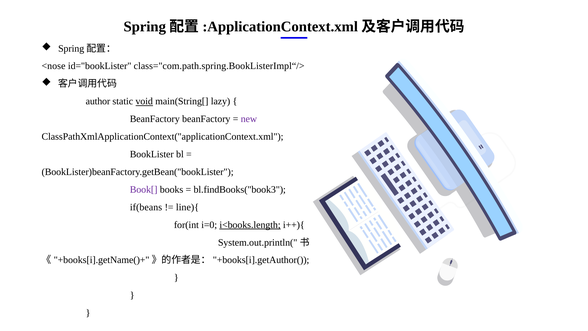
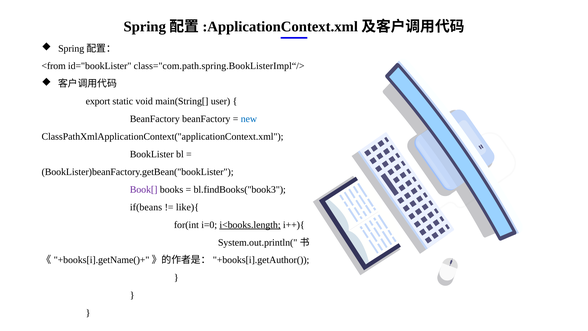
<nose: <nose -> <from
author: author -> export
void underline: present -> none
lazy: lazy -> user
new colour: purple -> blue
line){: line){ -> like){
